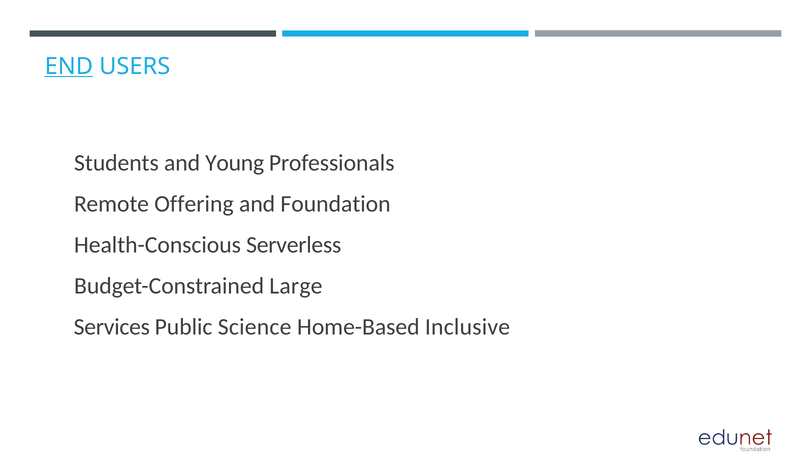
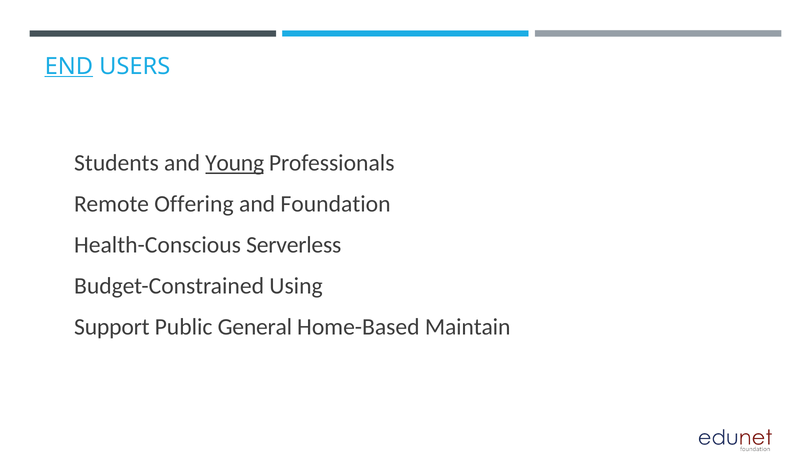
Young underline: none -> present
Large: Large -> Using
Services: Services -> Support
Science: Science -> General
Inclusive: Inclusive -> Maintain
